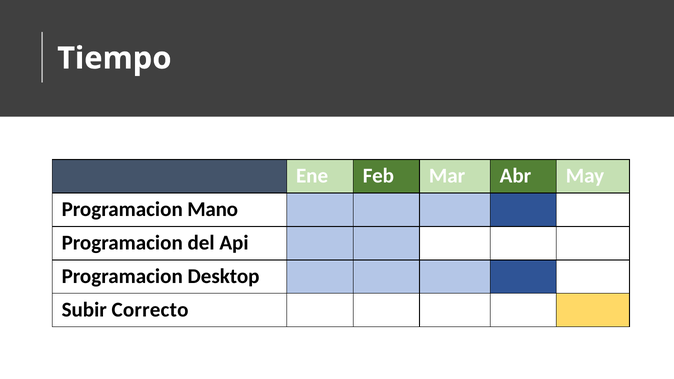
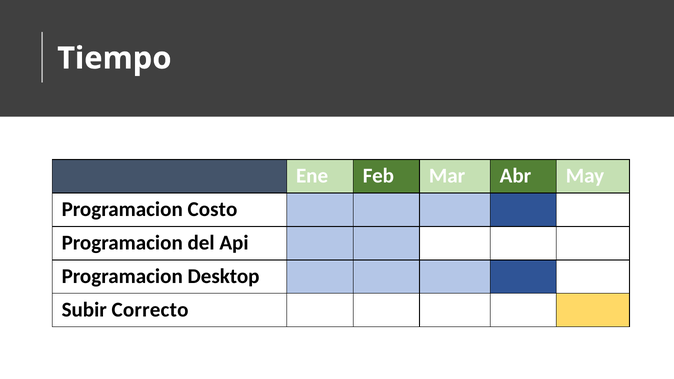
Mano: Mano -> Costo
